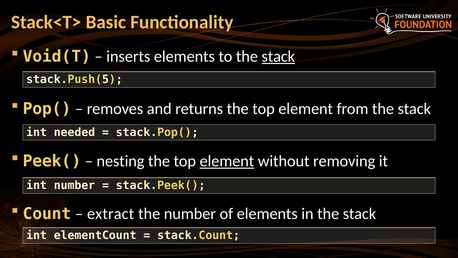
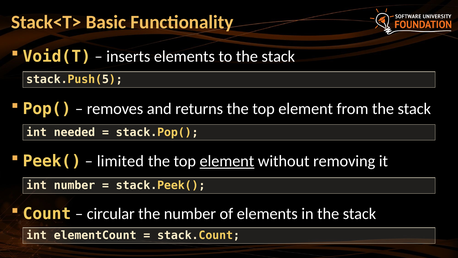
stack at (278, 56) underline: present -> none
nesting: nesting -> limited
extract: extract -> circular
